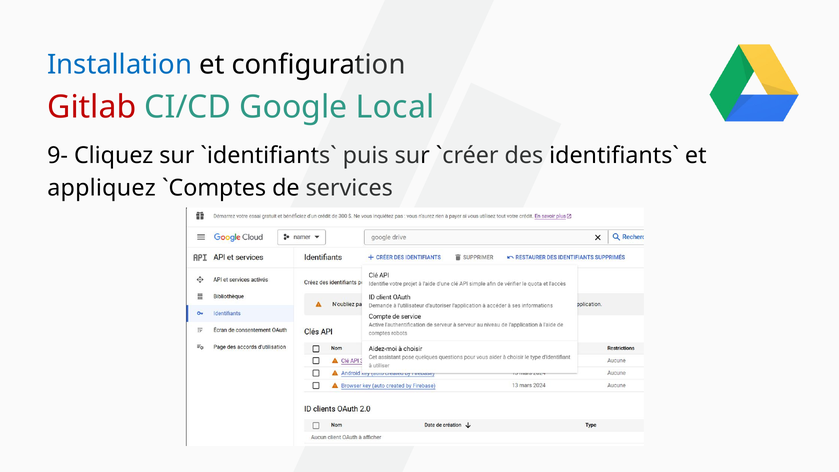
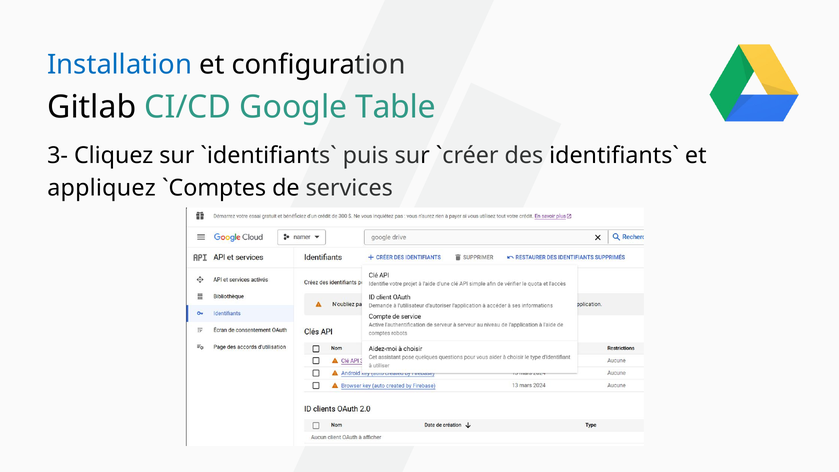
Gitlab colour: red -> black
Local: Local -> Table
9-: 9- -> 3-
